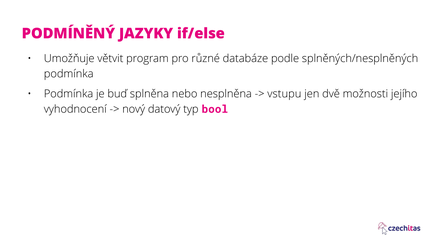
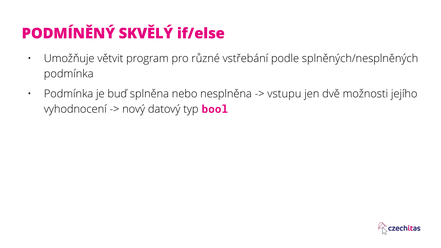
JAZYKY: JAZYKY -> SKVĚLÝ
databáze: databáze -> vstřebání
